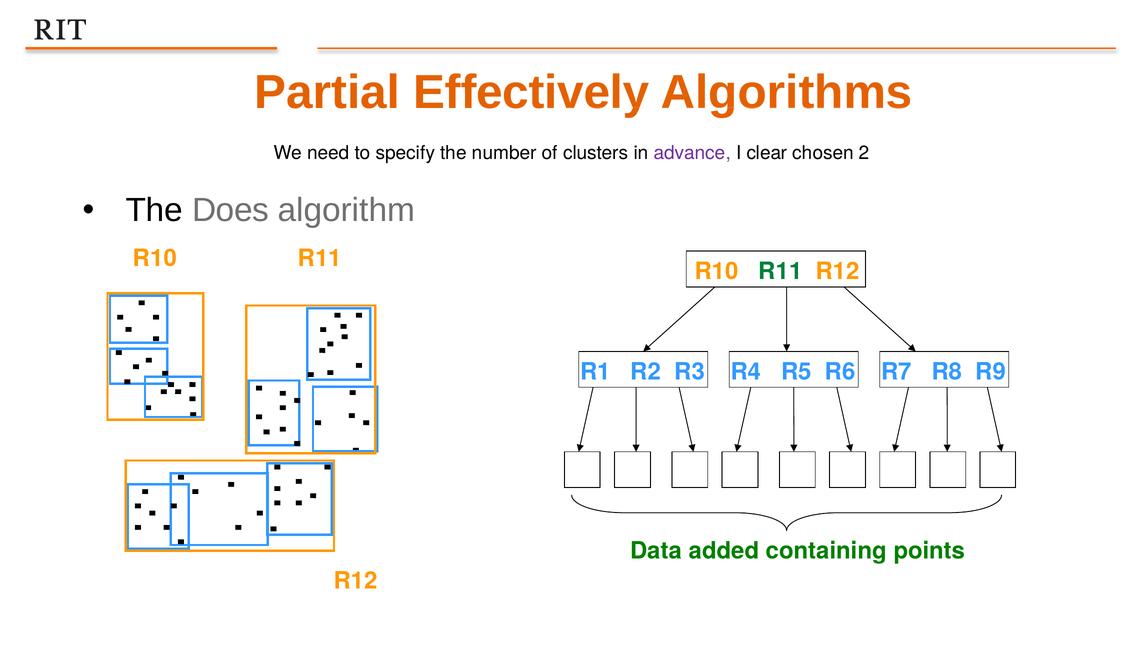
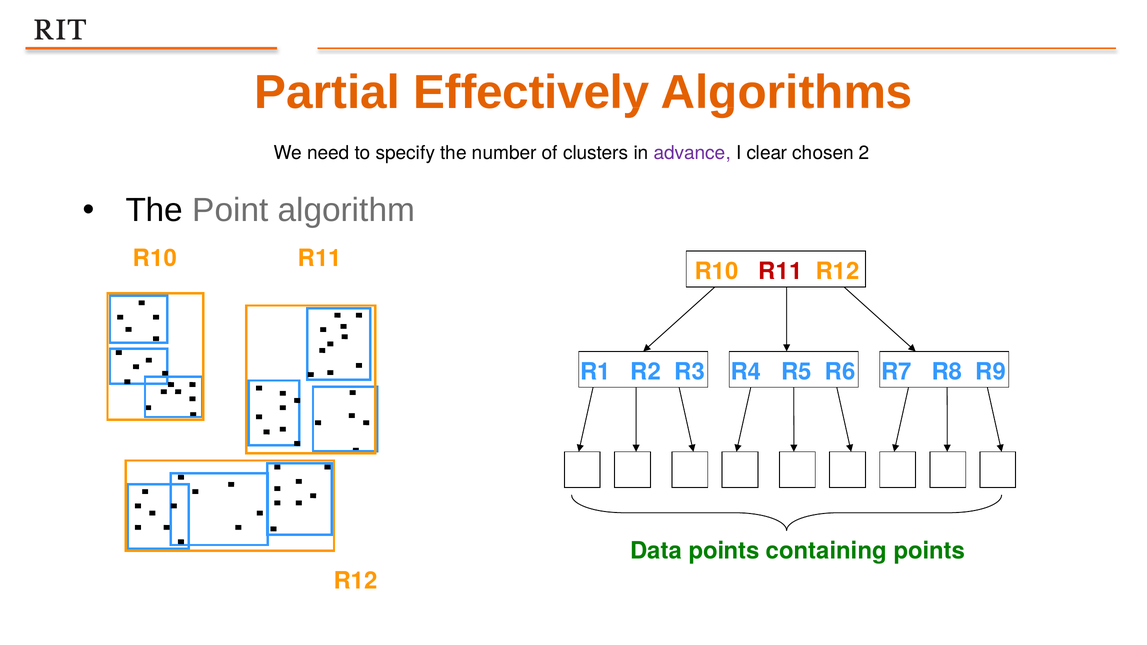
Does: Does -> Point
R11 at (780, 271) colour: green -> red
Data added: added -> points
